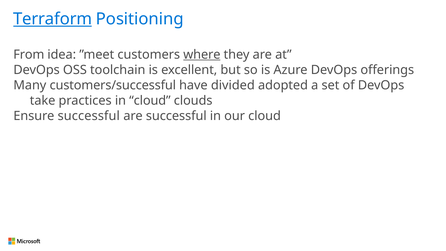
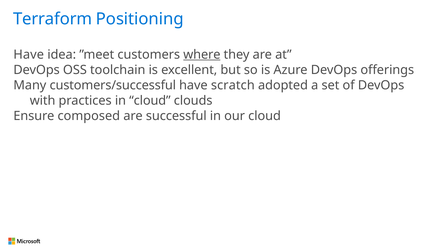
Terraform underline: present -> none
From at (29, 55): From -> Have
divided: divided -> scratch
take: take -> with
Ensure successful: successful -> composed
